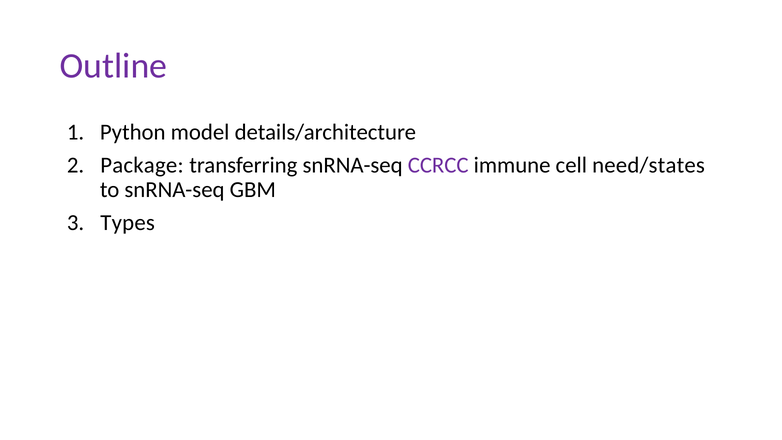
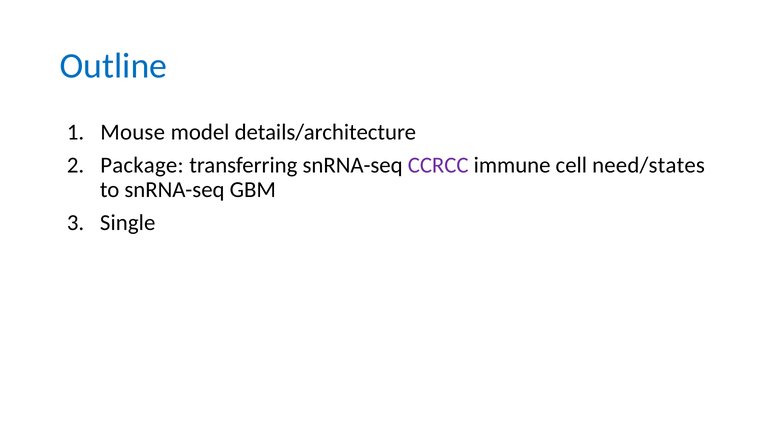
Outline colour: purple -> blue
Python: Python -> Mouse
Types: Types -> Single
